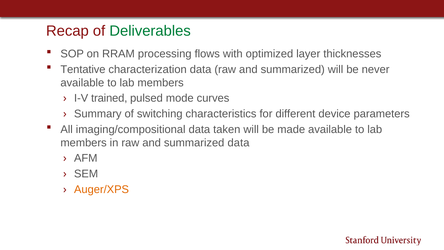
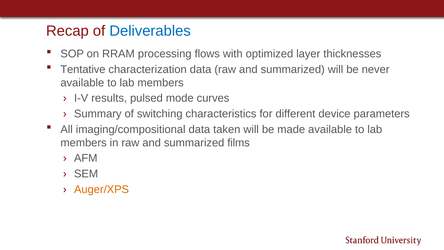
Deliverables colour: green -> blue
trained: trained -> results
summarized data: data -> films
